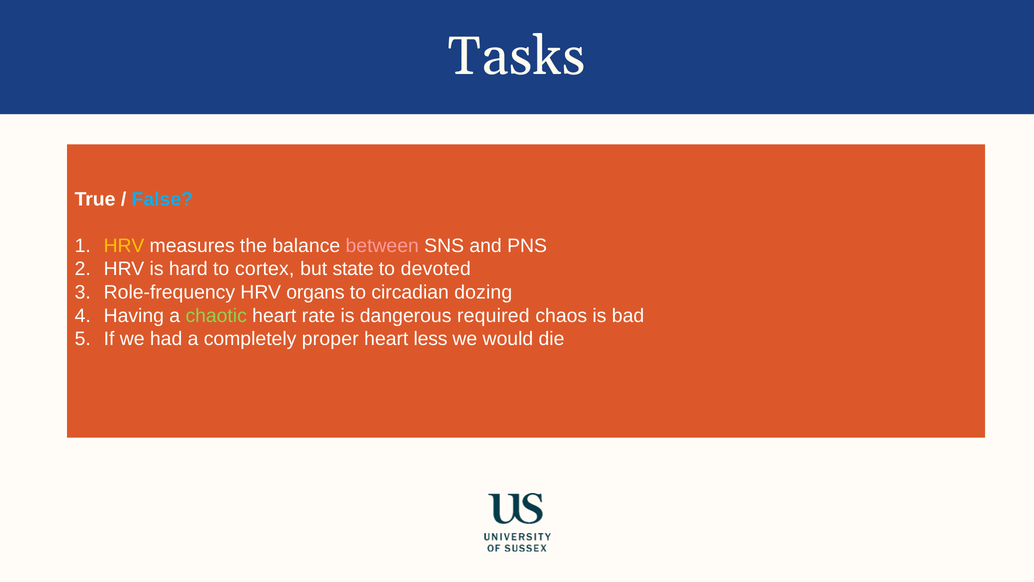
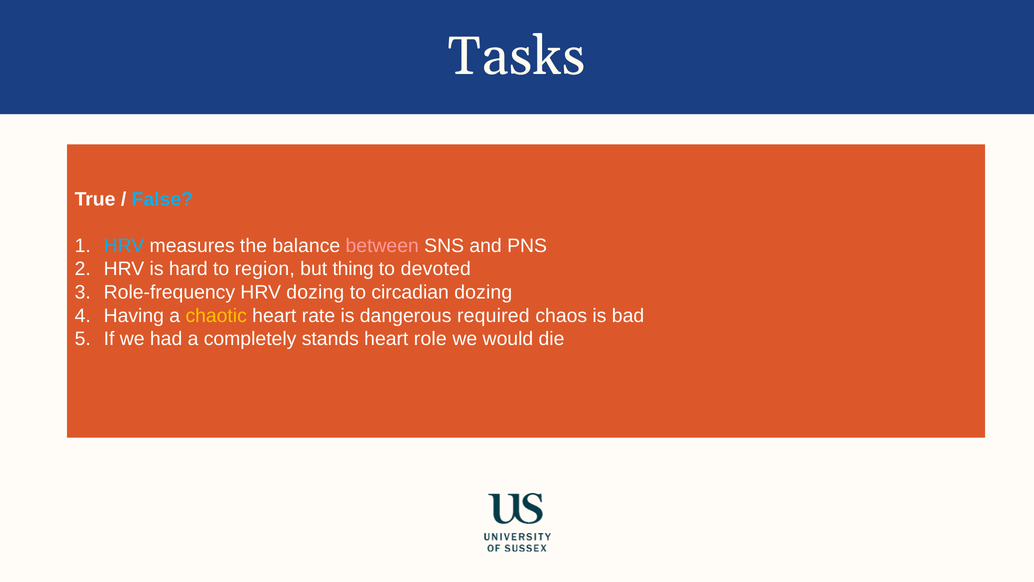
HRV at (124, 246) colour: yellow -> light blue
cortex: cortex -> region
state: state -> thing
HRV organs: organs -> dozing
chaotic colour: light green -> yellow
proper: proper -> stands
less: less -> role
